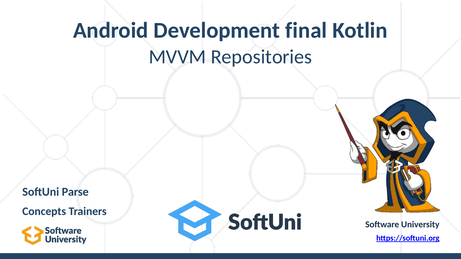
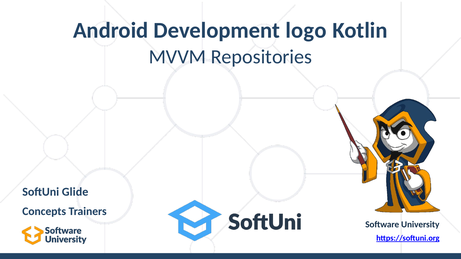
final: final -> logo
Parse: Parse -> Glide
